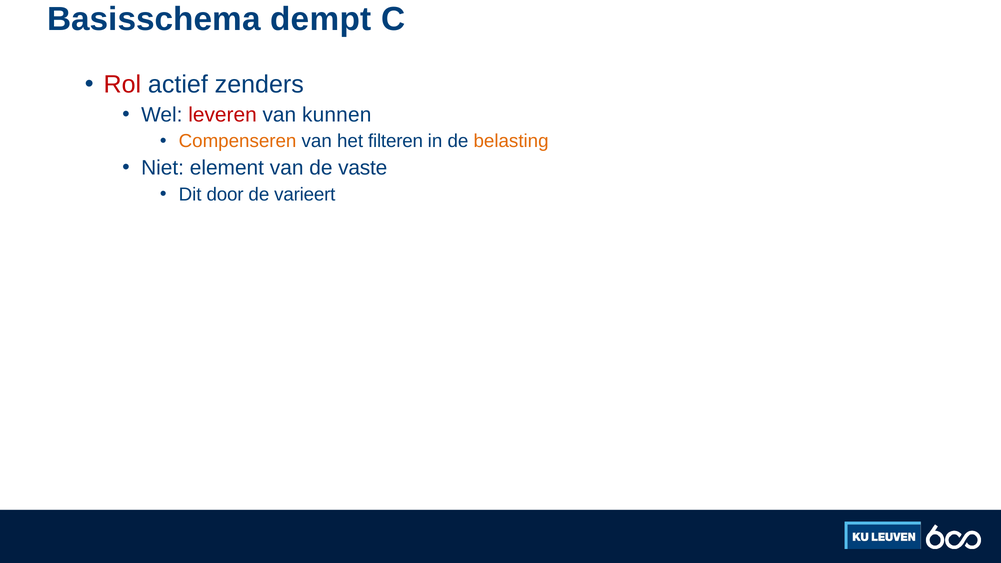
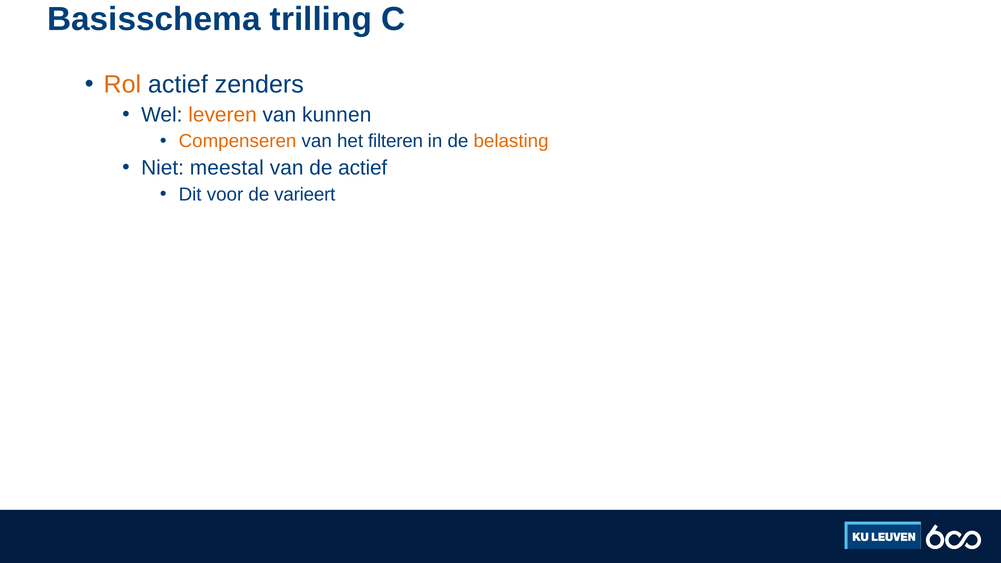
dempt: dempt -> trilling
Rol colour: red -> orange
leveren colour: red -> orange
element: element -> meestal
de vaste: vaste -> actief
door: door -> voor
